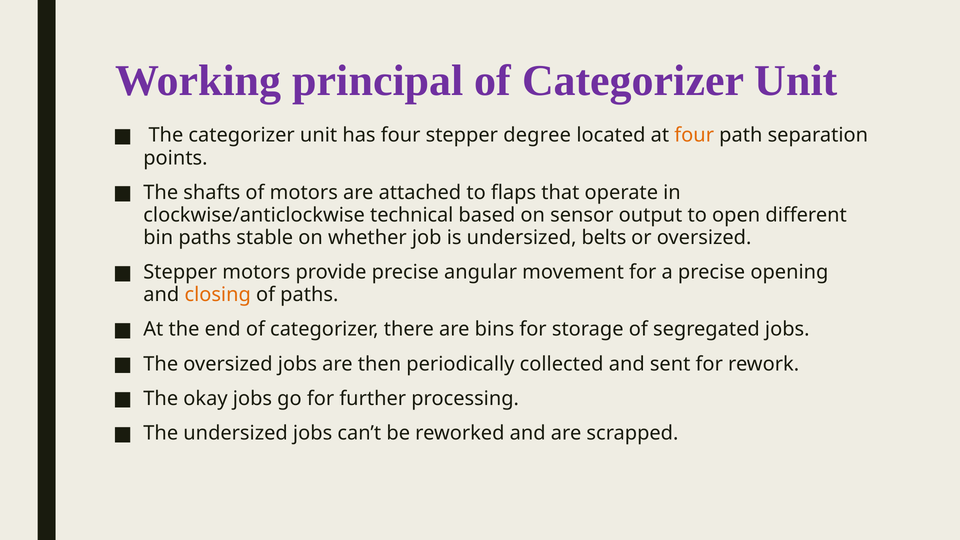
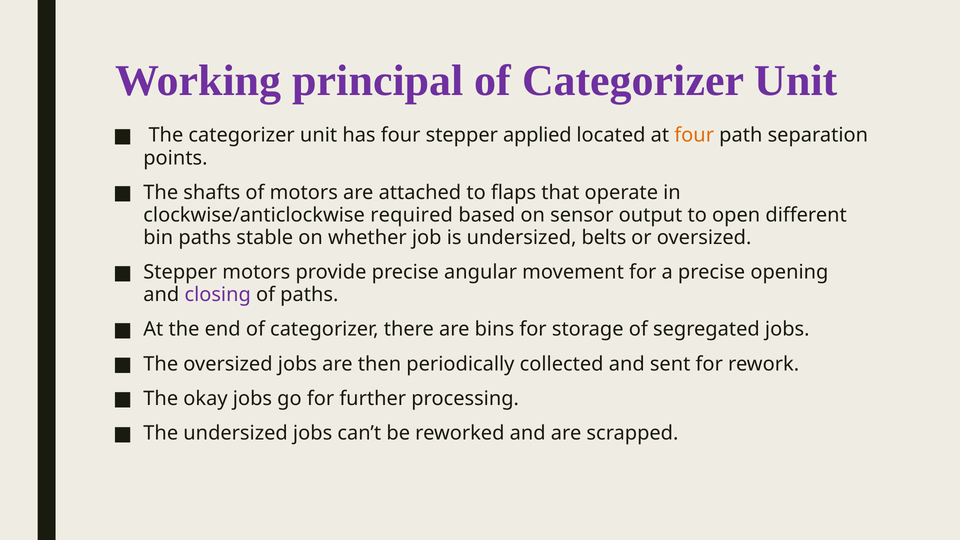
degree: degree -> applied
technical: technical -> required
closing colour: orange -> purple
